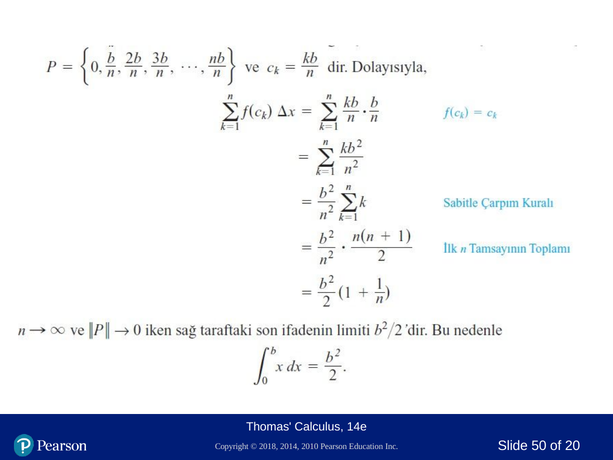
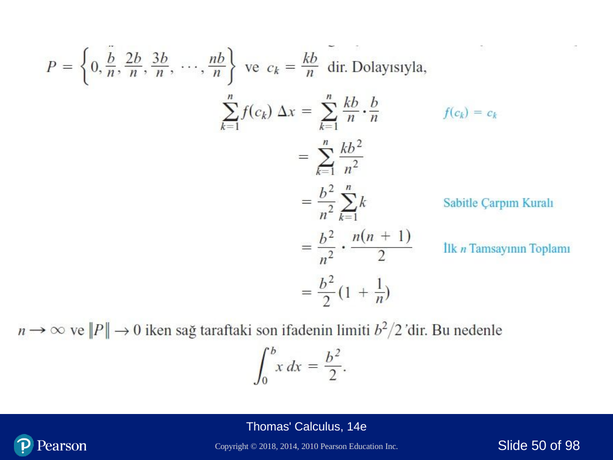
20: 20 -> 98
